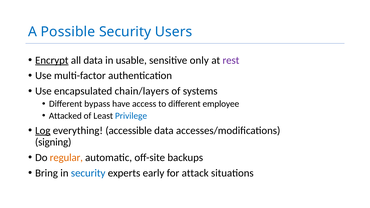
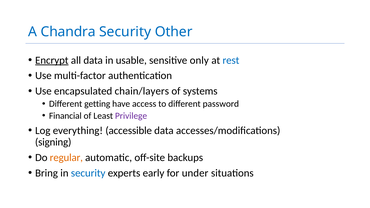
Possible: Possible -> Chandra
Users: Users -> Other
rest colour: purple -> blue
bypass: bypass -> getting
employee: employee -> password
Attacked: Attacked -> Financial
Privilege colour: blue -> purple
Log underline: present -> none
attack: attack -> under
